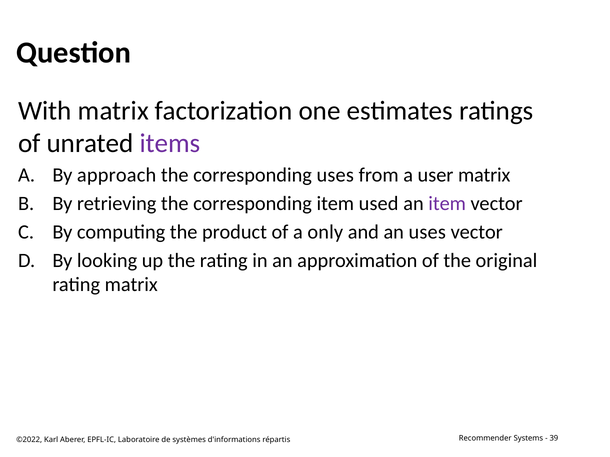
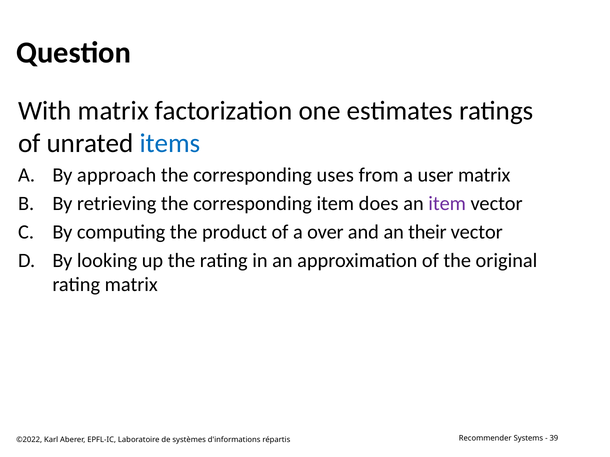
items colour: purple -> blue
used: used -> does
only: only -> over
an uses: uses -> their
